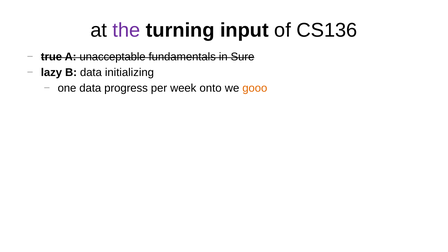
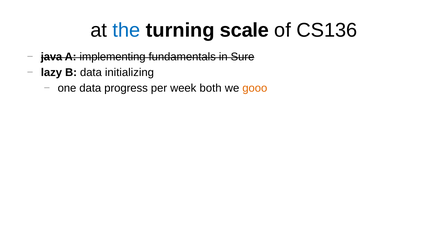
the colour: purple -> blue
input: input -> scale
true: true -> java
unacceptable: unacceptable -> implementing
onto: onto -> both
